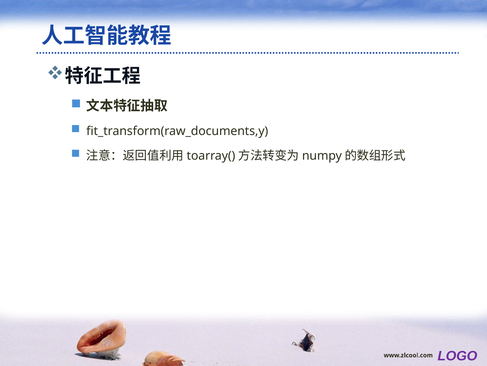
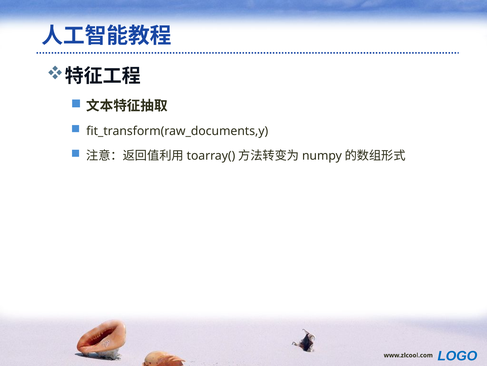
LOGO colour: purple -> blue
